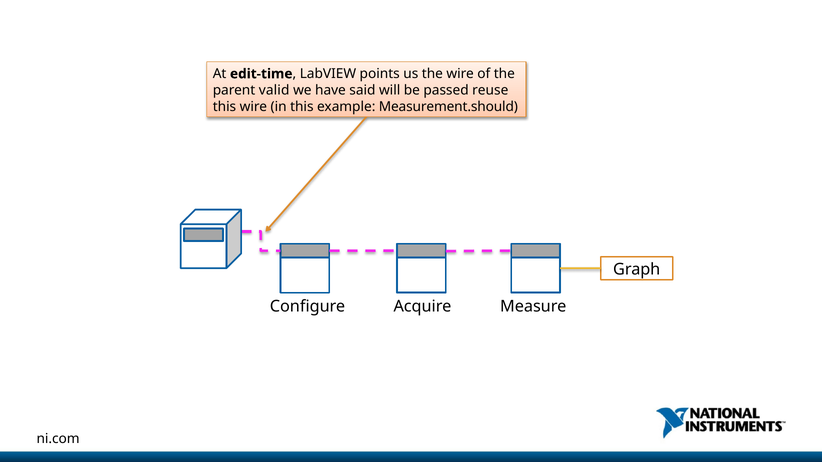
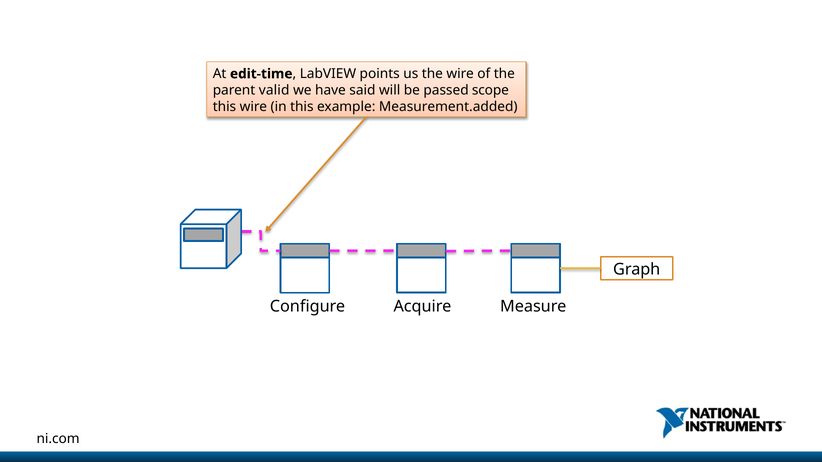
reuse: reuse -> scope
Measurement.should: Measurement.should -> Measurement.added
